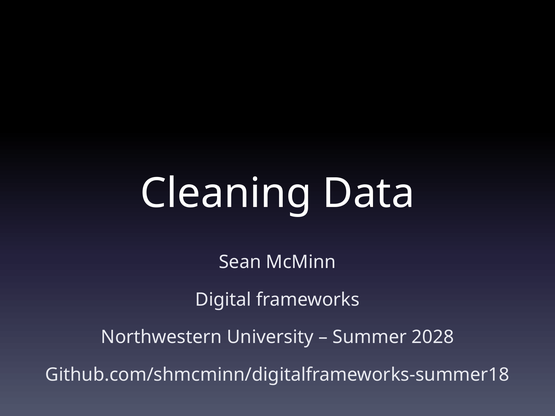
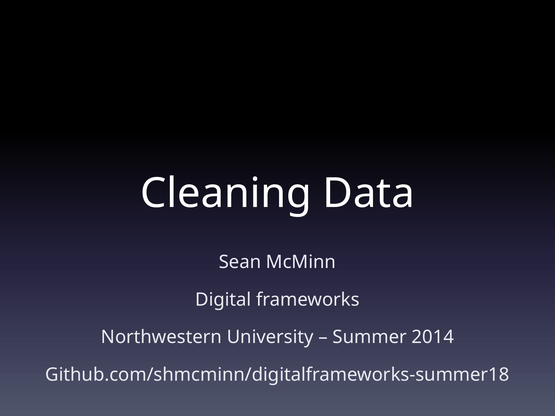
2028: 2028 -> 2014
